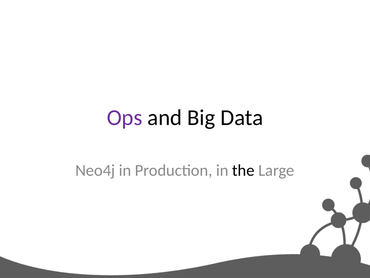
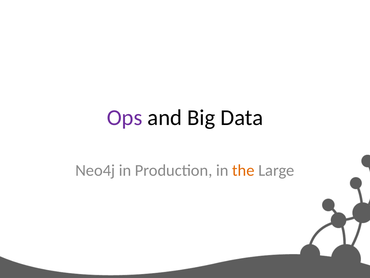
the colour: black -> orange
